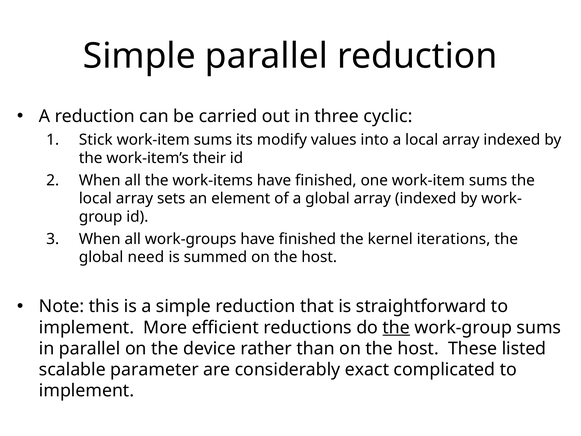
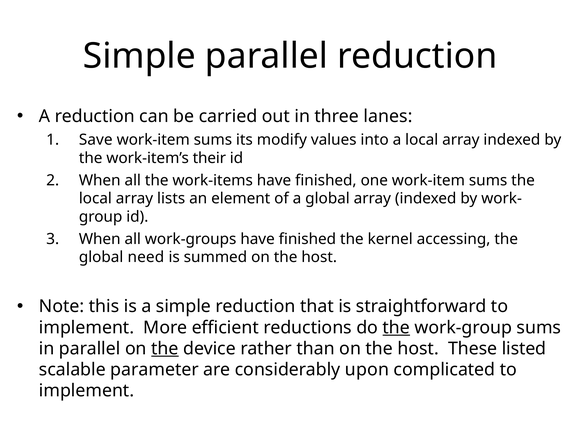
cyclic: cyclic -> lanes
Stick: Stick -> Save
sets: sets -> lists
iterations: iterations -> accessing
the at (165, 348) underline: none -> present
exact: exact -> upon
